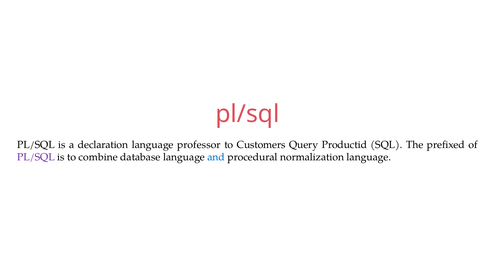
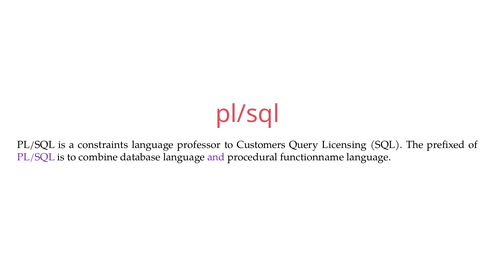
declaration: declaration -> constraints
Productid: Productid -> Licensing
and colour: blue -> purple
normalization: normalization -> functionname
